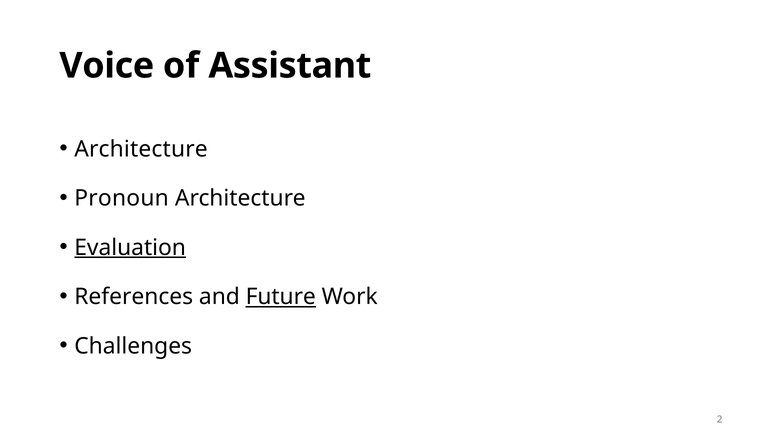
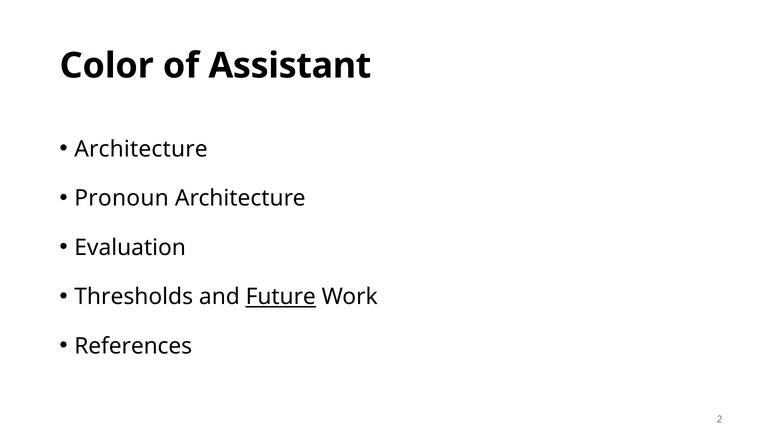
Voice: Voice -> Color
Evaluation underline: present -> none
References: References -> Thresholds
Challenges: Challenges -> References
